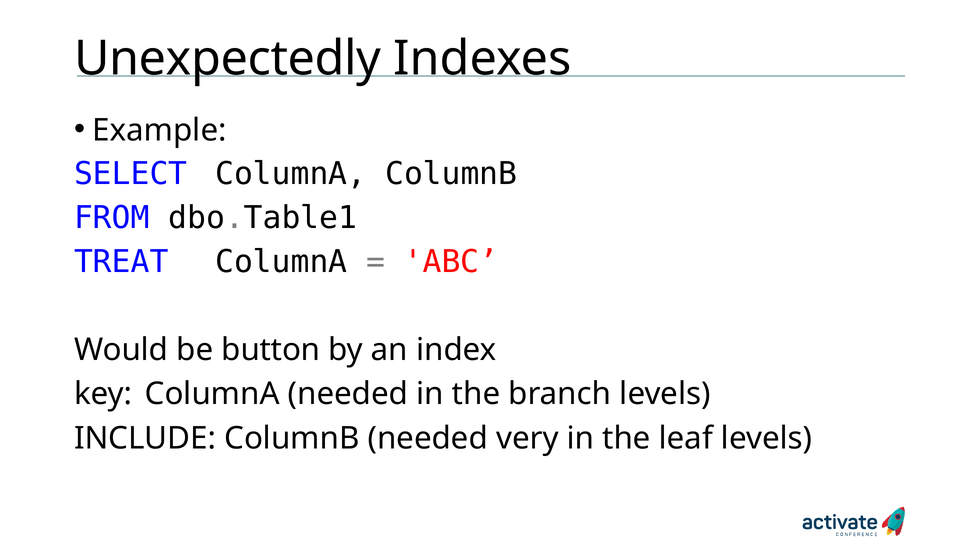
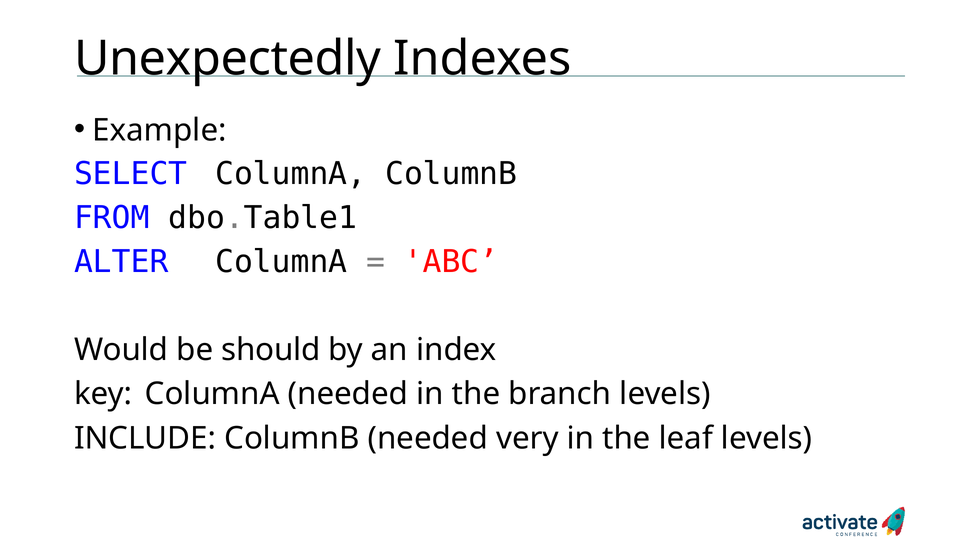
TREAT: TREAT -> ALTER
button: button -> should
